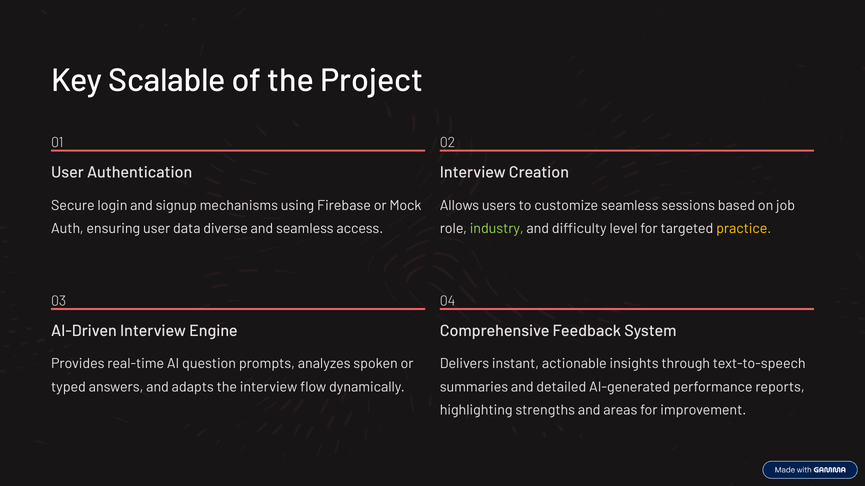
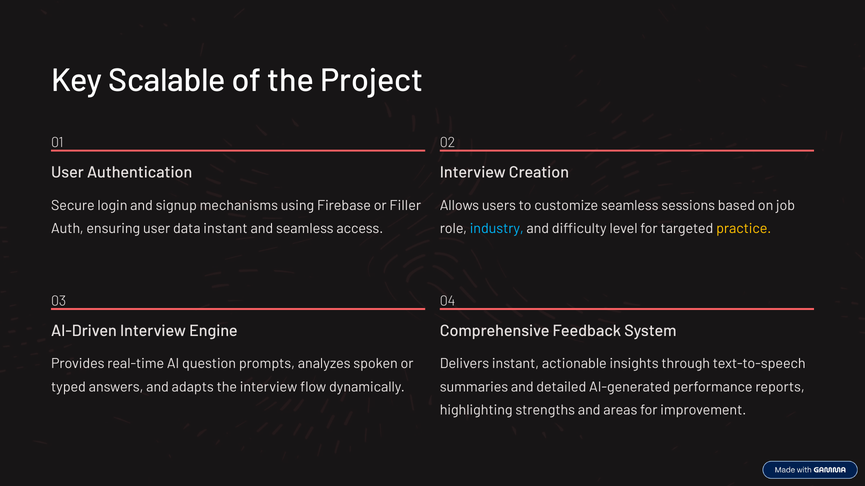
Mock: Mock -> Filler
data diverse: diverse -> instant
industry colour: light green -> light blue
